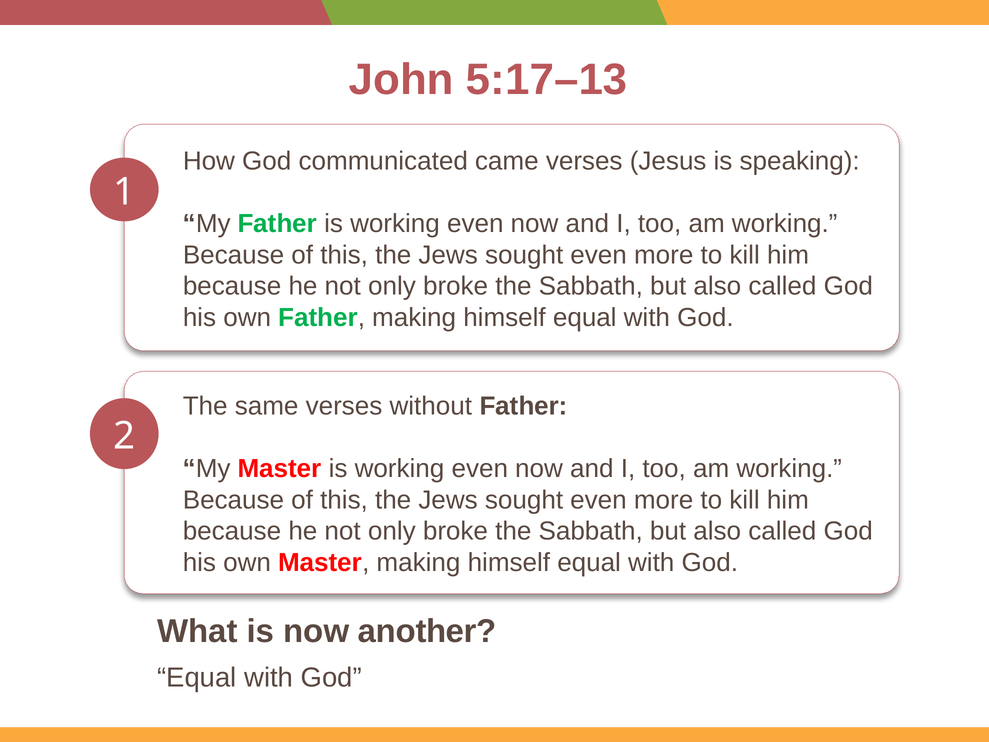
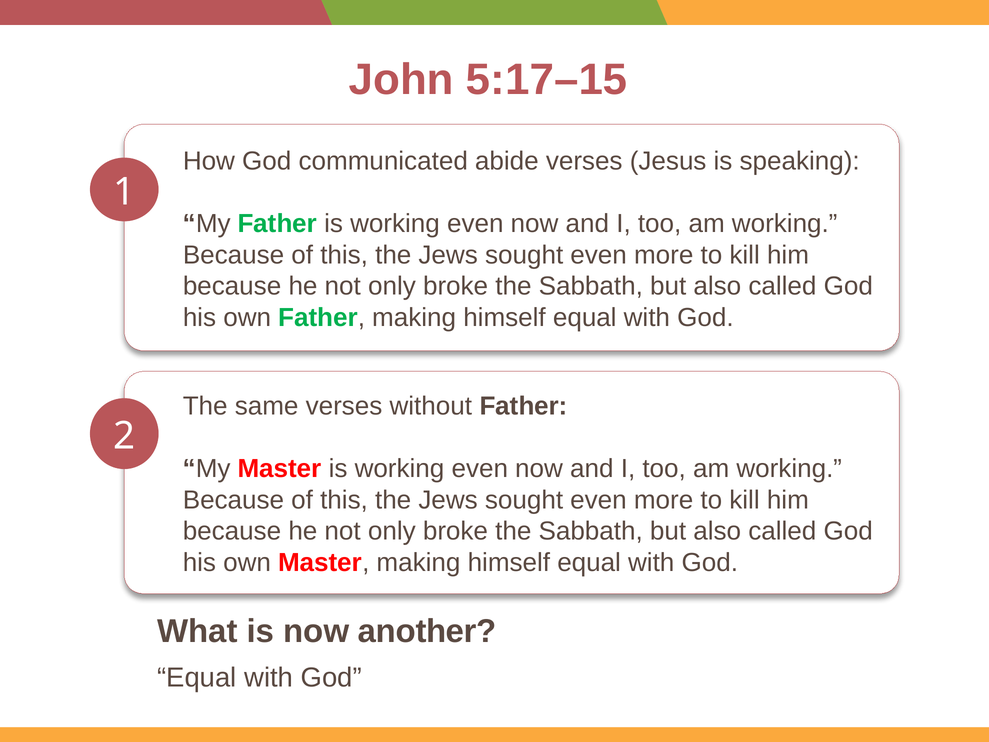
5:17–13: 5:17–13 -> 5:17–15
came: came -> abide
